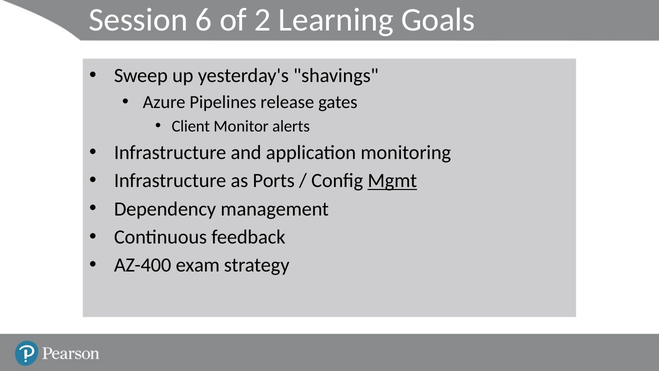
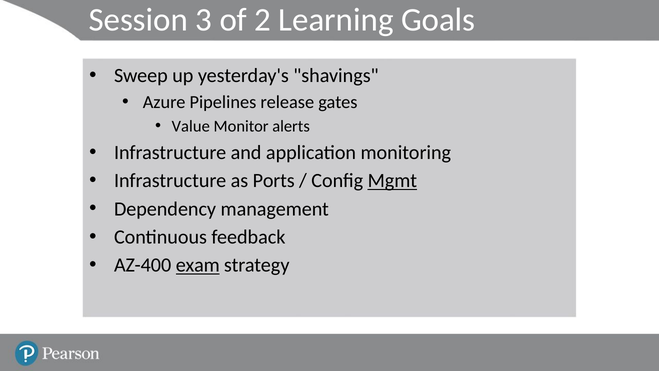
6: 6 -> 3
Client: Client -> Value
exam underline: none -> present
